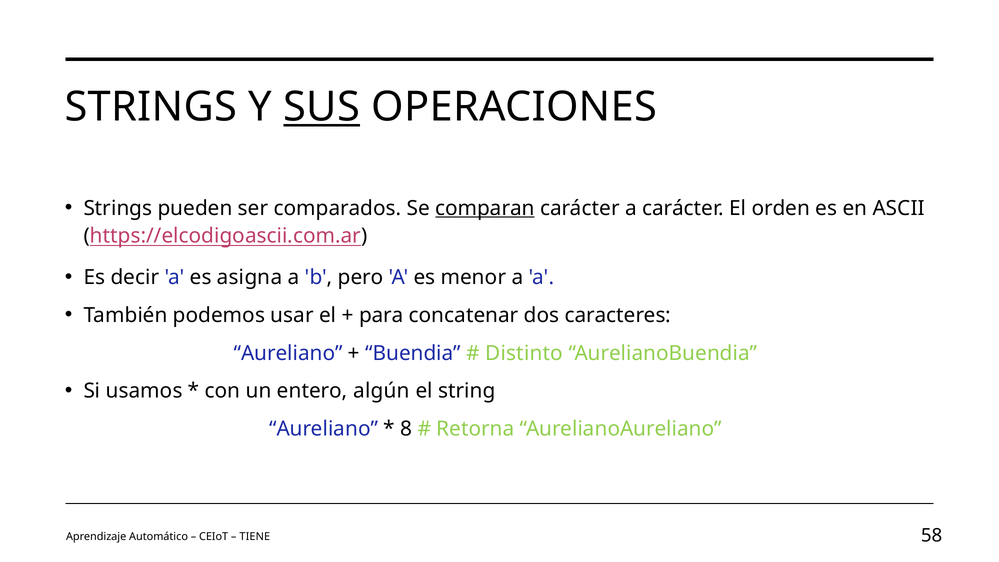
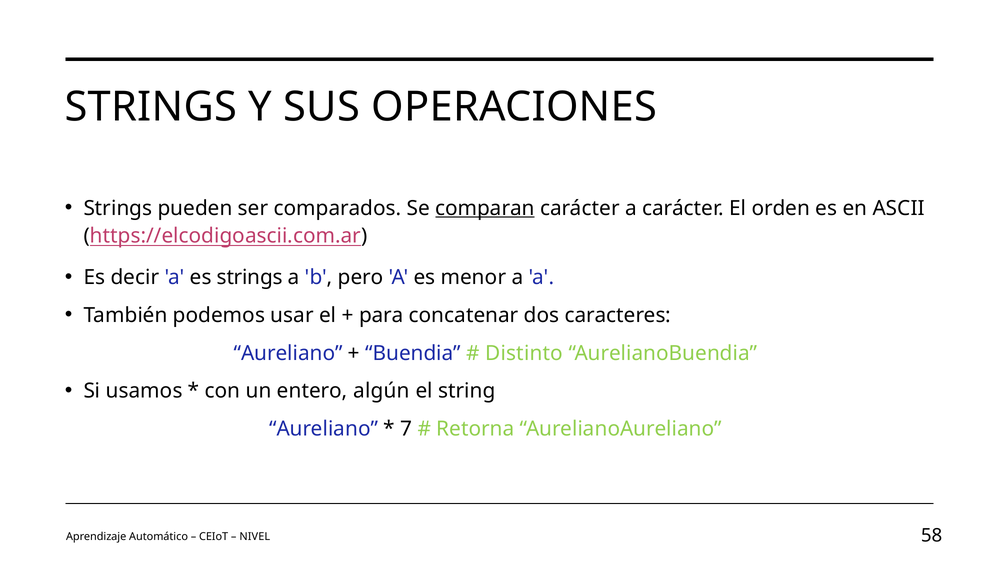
SUS underline: present -> none
es asigna: asigna -> strings
8: 8 -> 7
TIENE: TIENE -> NIVEL
